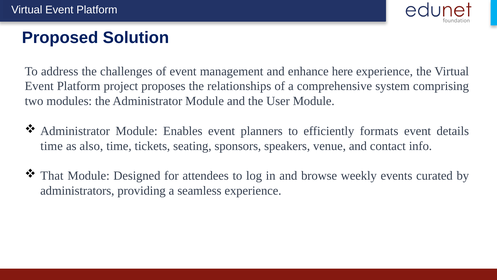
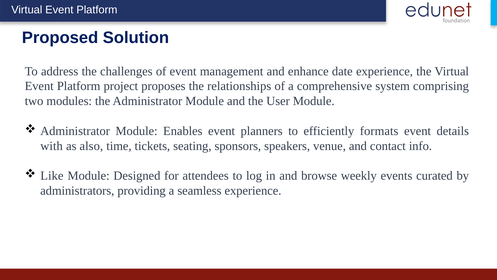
here: here -> date
time at (52, 146): time -> with
That: That -> Like
